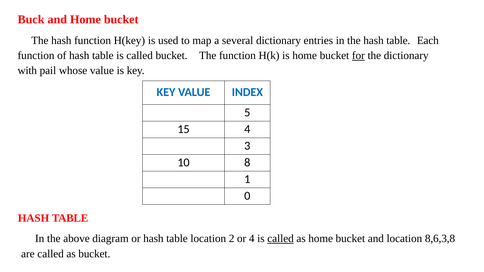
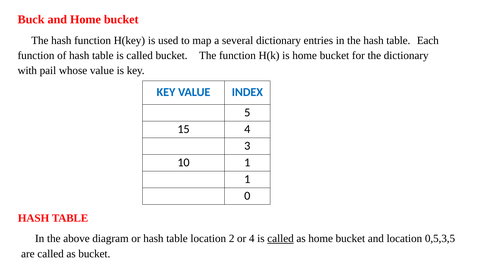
for underline: present -> none
10 8: 8 -> 1
8,6,3,8: 8,6,3,8 -> 0,5,3,5
